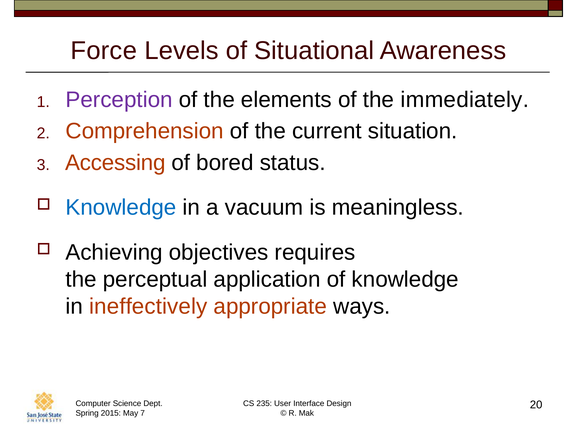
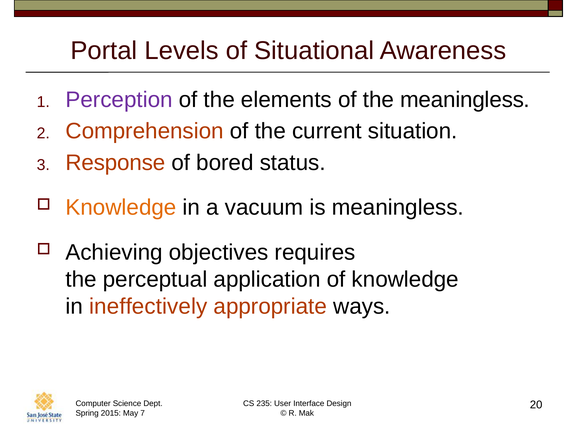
Force: Force -> Portal
the immediately: immediately -> meaningless
Accessing: Accessing -> Response
Knowledge at (121, 207) colour: blue -> orange
